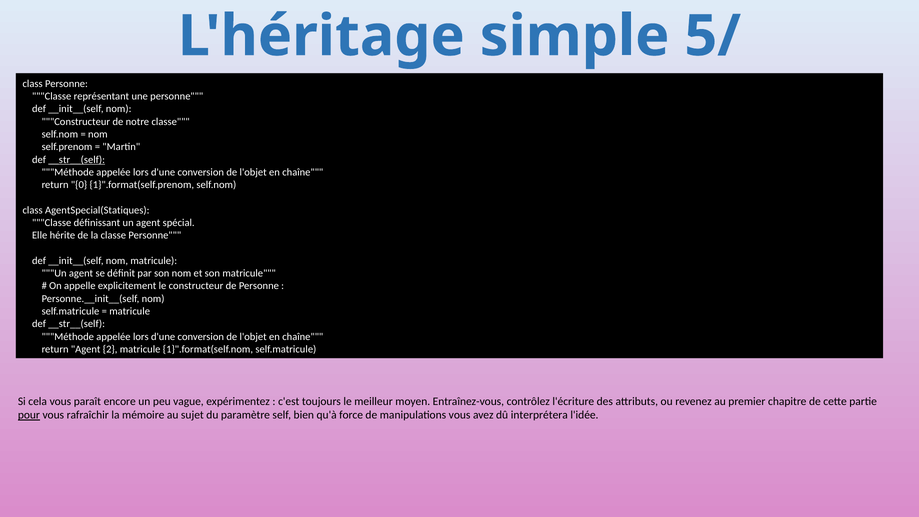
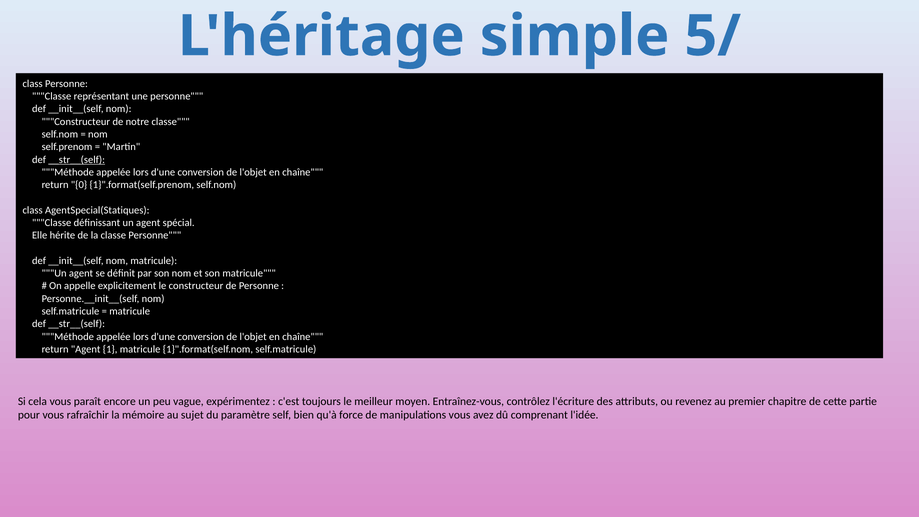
2: 2 -> 1
pour underline: present -> none
interprétera: interprétera -> comprenant
